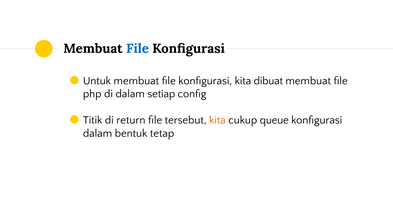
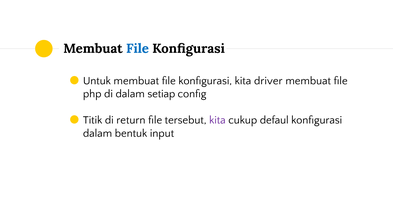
dibuat: dibuat -> driver
kita at (217, 120) colour: orange -> purple
queue: queue -> defaul
tetap: tetap -> input
